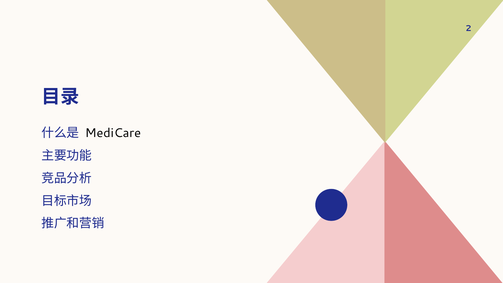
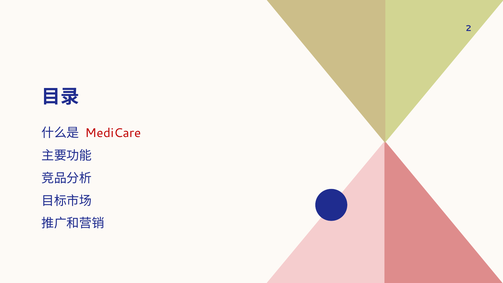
MediCare colour: black -> red
